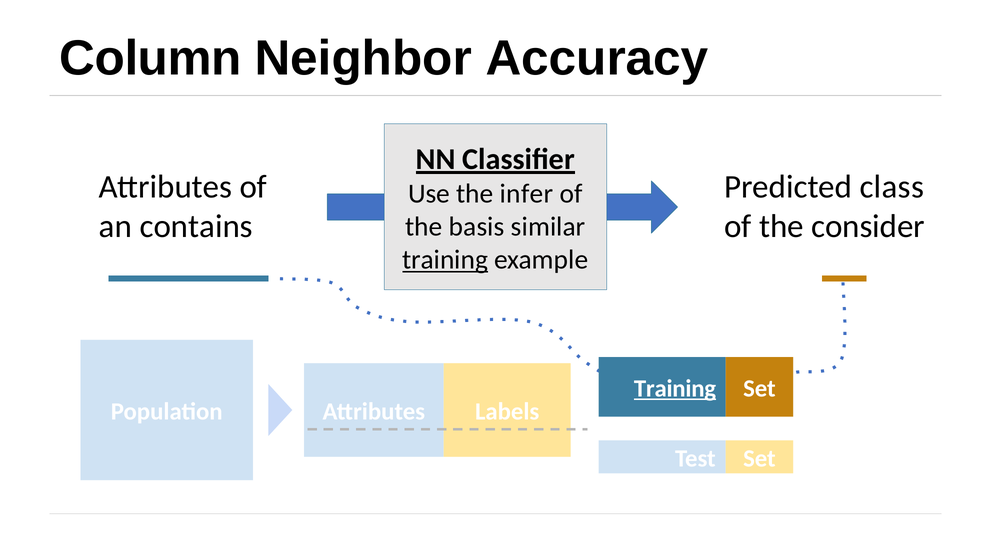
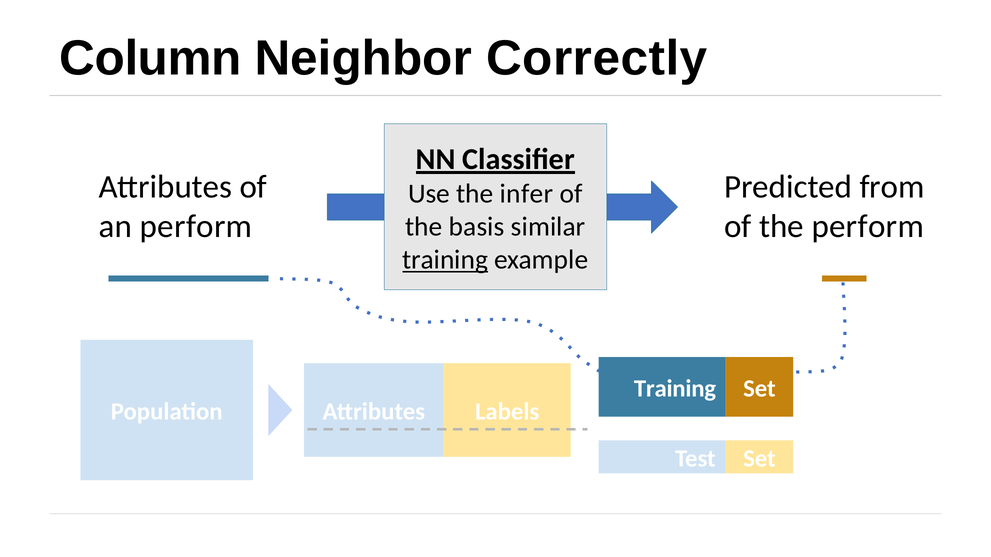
Accuracy: Accuracy -> Correctly
class: class -> from
an contains: contains -> perform
the consider: consider -> perform
Training at (675, 389) underline: present -> none
